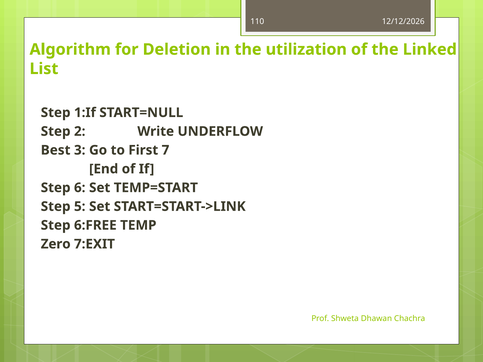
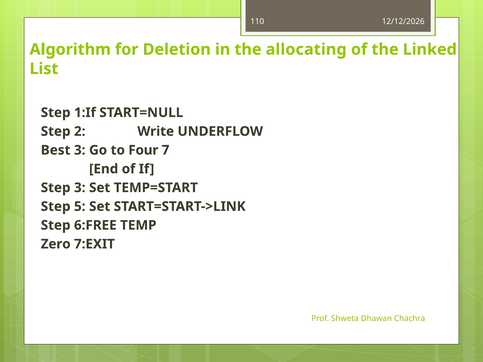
utilization: utilization -> allocating
First: First -> Four
Step 6: 6 -> 3
